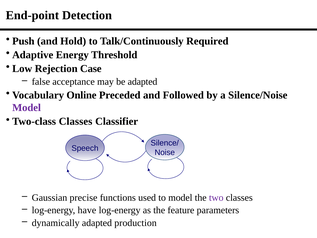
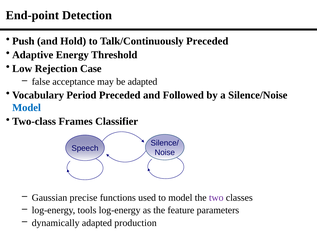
Talk/Continuously Required: Required -> Preceded
Online: Online -> Period
Model at (27, 108) colour: purple -> blue
Two-class Classes: Classes -> Frames
have: have -> tools
